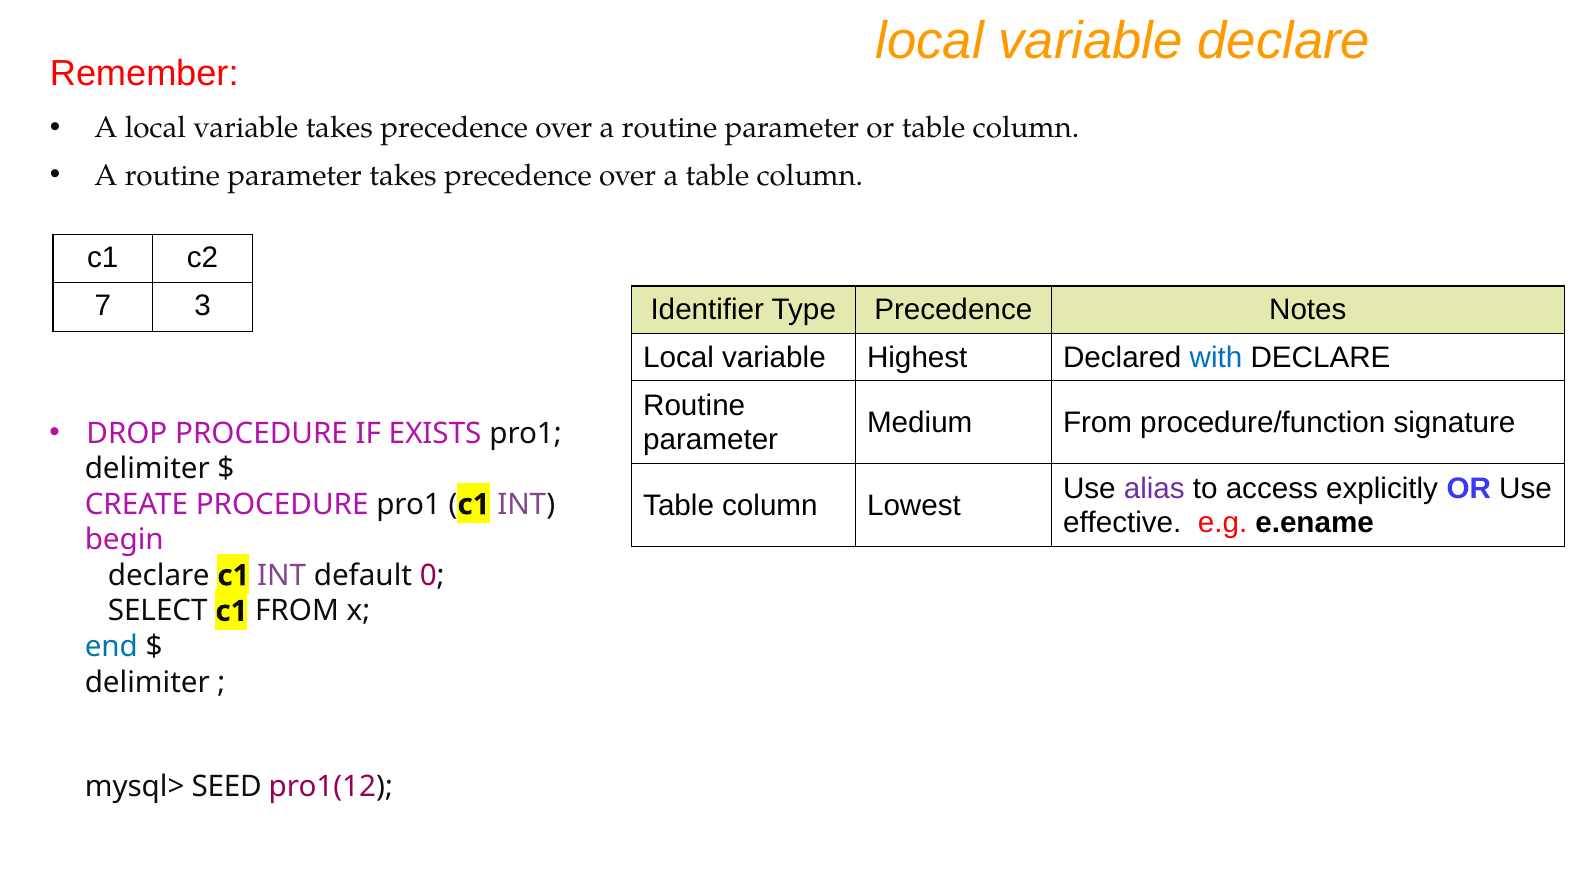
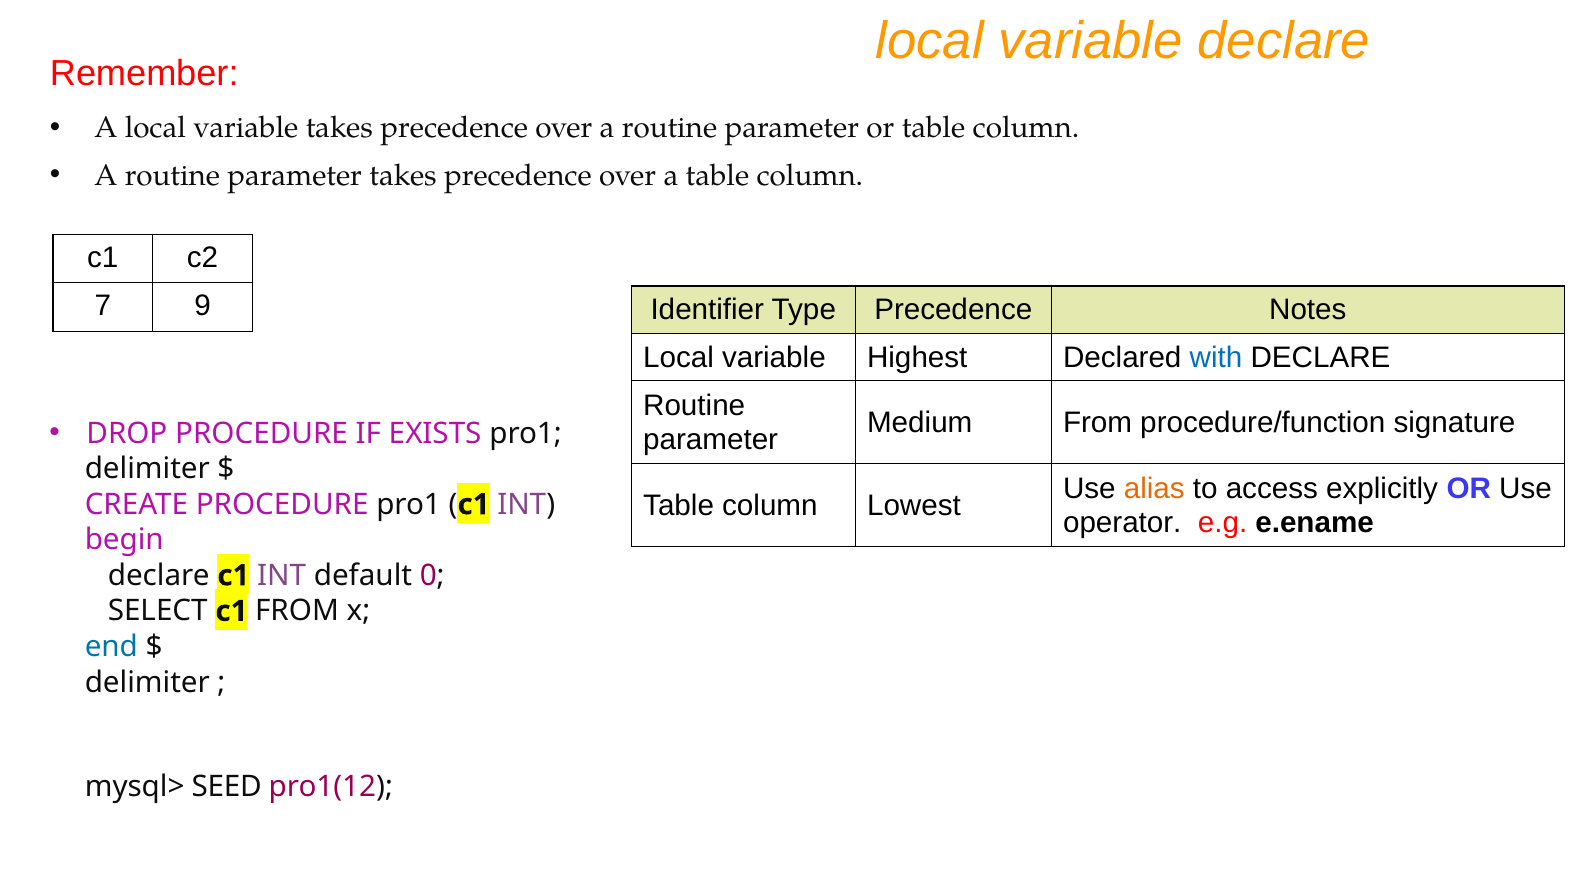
3: 3 -> 9
alias colour: purple -> orange
effective: effective -> operator
